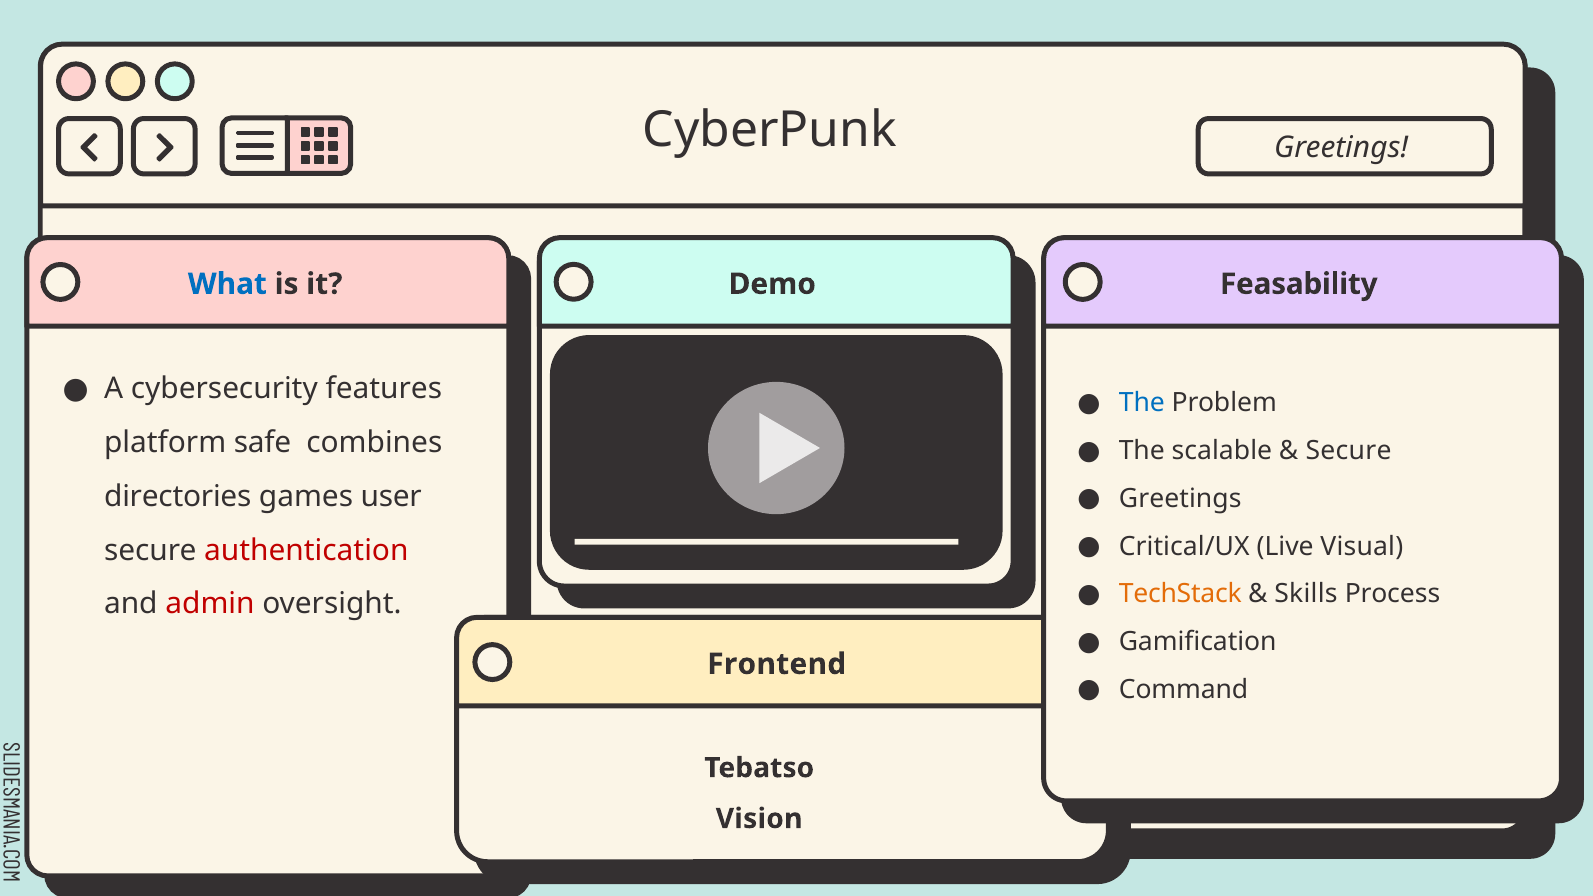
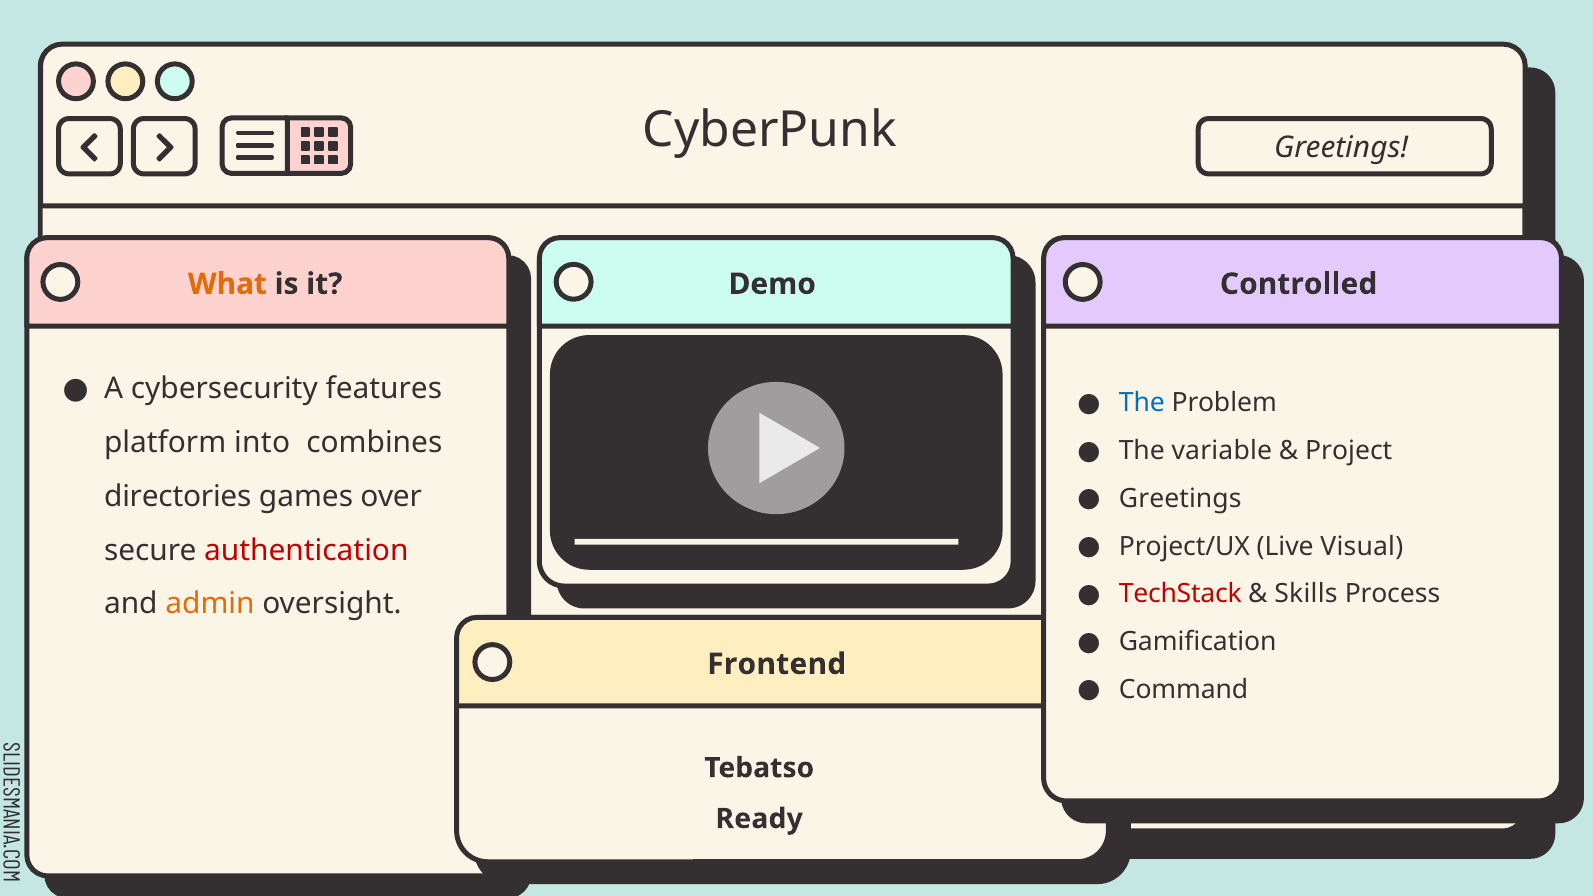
What colour: blue -> orange
Feasability: Feasability -> Controlled
safe: safe -> into
scalable: scalable -> variable
Secure at (1349, 451): Secure -> Project
user: user -> over
Critical/UX: Critical/UX -> Project/UX
TechStack colour: orange -> red
admin colour: red -> orange
Vision: Vision -> Ready
